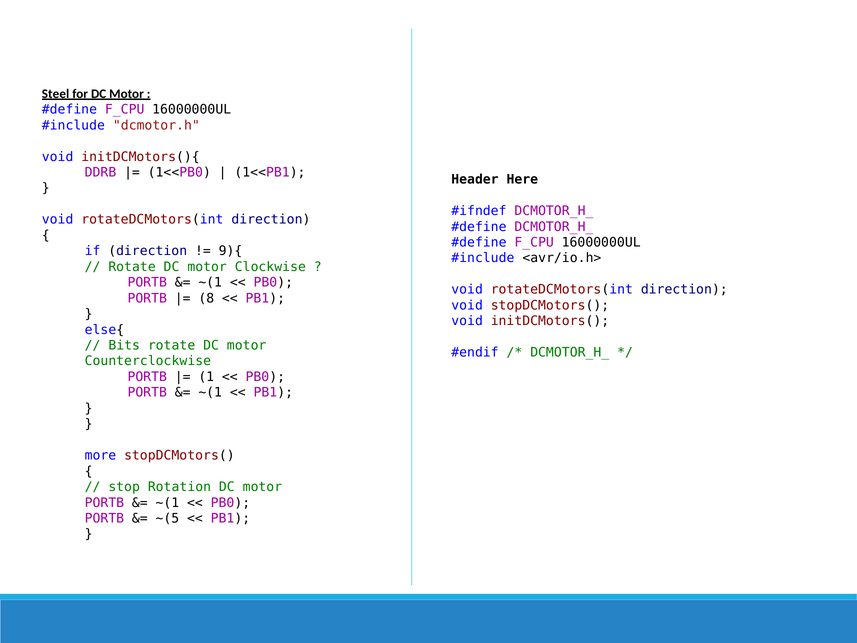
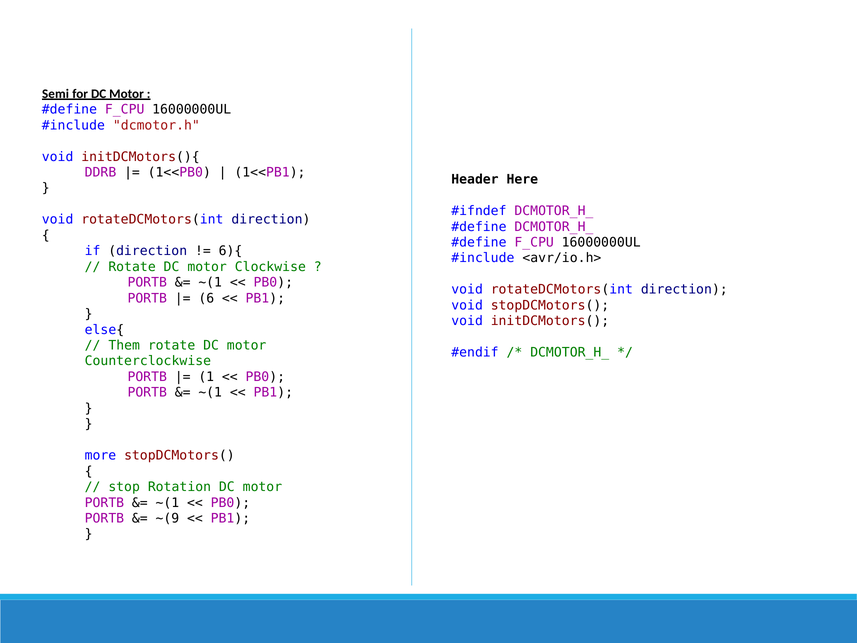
Steel: Steel -> Semi
9){: 9){ -> 6){
8: 8 -> 6
Bits: Bits -> Them
~(5: ~(5 -> ~(9
